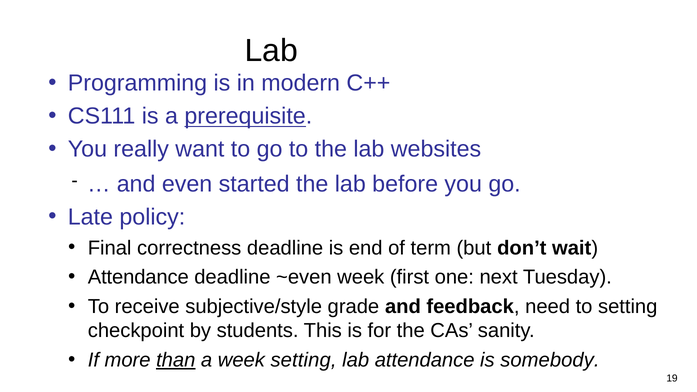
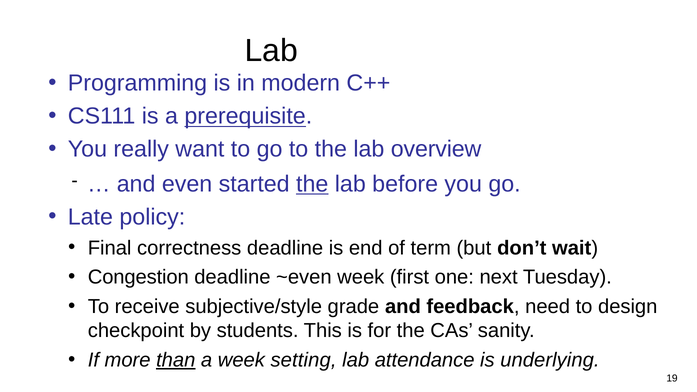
websites: websites -> overview
the at (312, 184) underline: none -> present
Attendance at (138, 277): Attendance -> Congestion
to setting: setting -> design
somebody: somebody -> underlying
